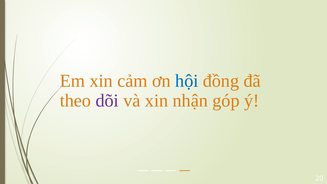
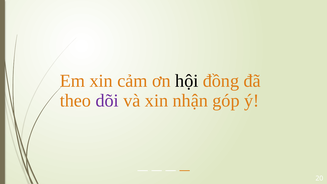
hội colour: blue -> black
